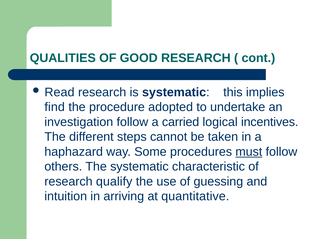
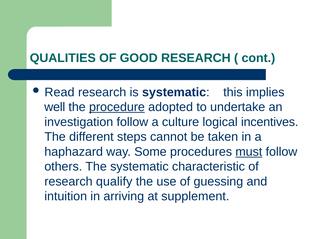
find: find -> well
procedure underline: none -> present
carried: carried -> culture
quantitative: quantitative -> supplement
